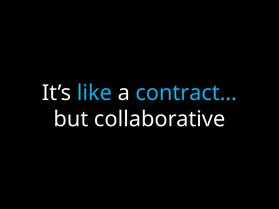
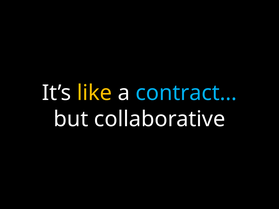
like colour: light blue -> yellow
